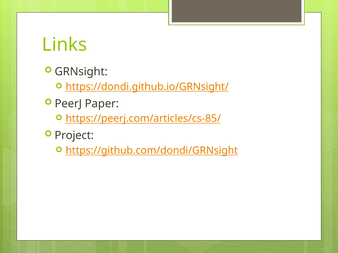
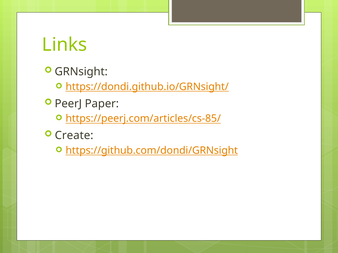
Project: Project -> Create
